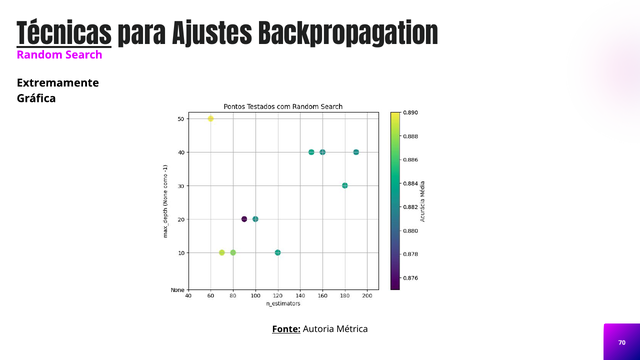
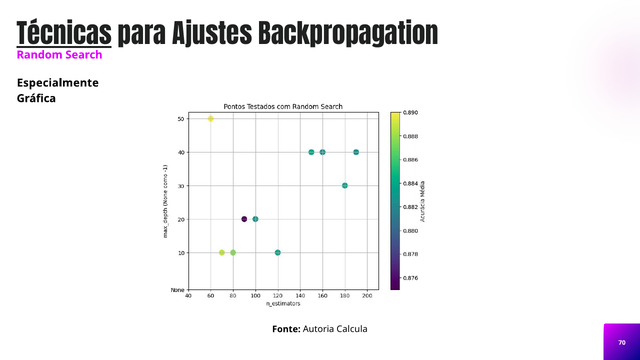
Extremamente: Extremamente -> Especialmente
Fonte underline: present -> none
Métrica: Métrica -> Calcula
